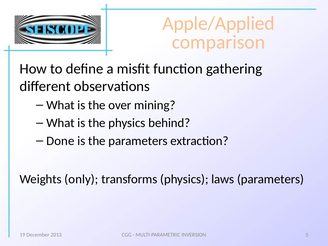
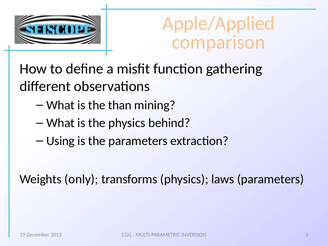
over: over -> than
Done: Done -> Using
